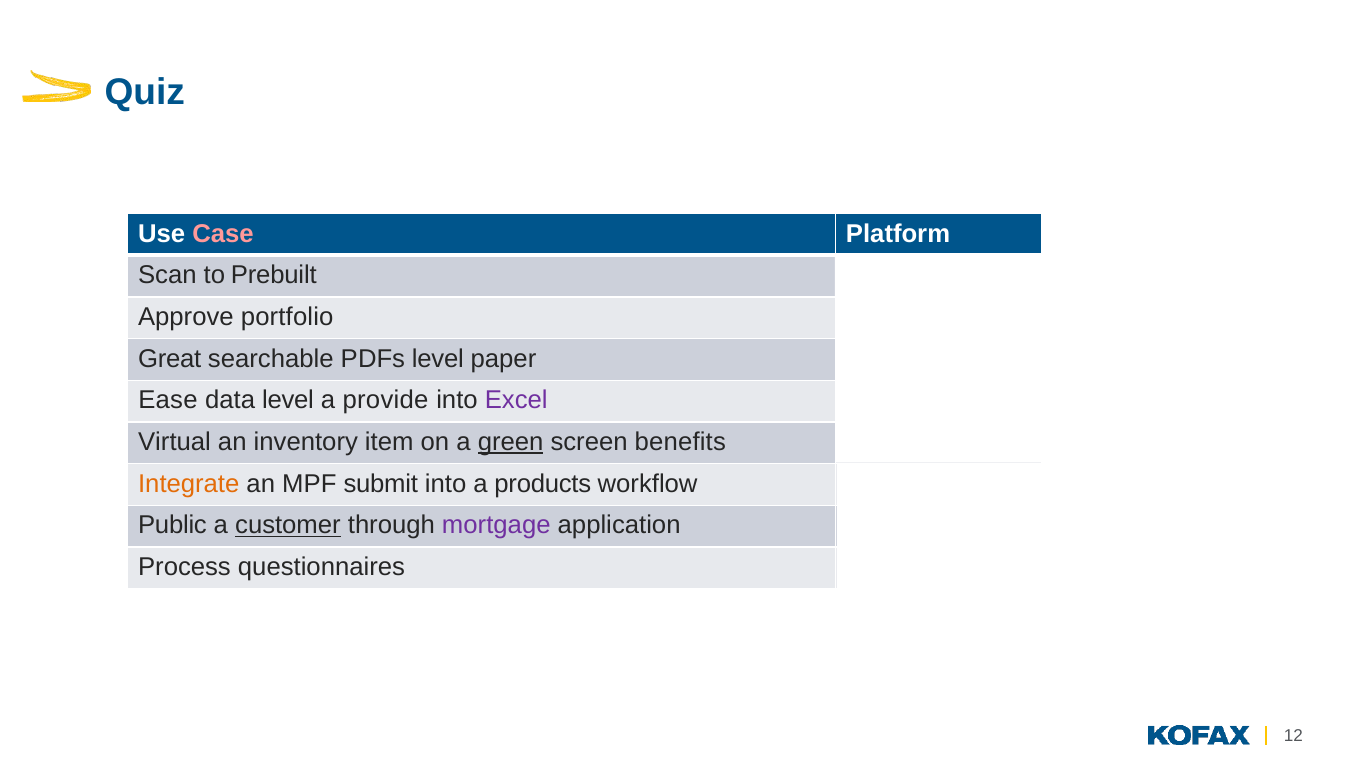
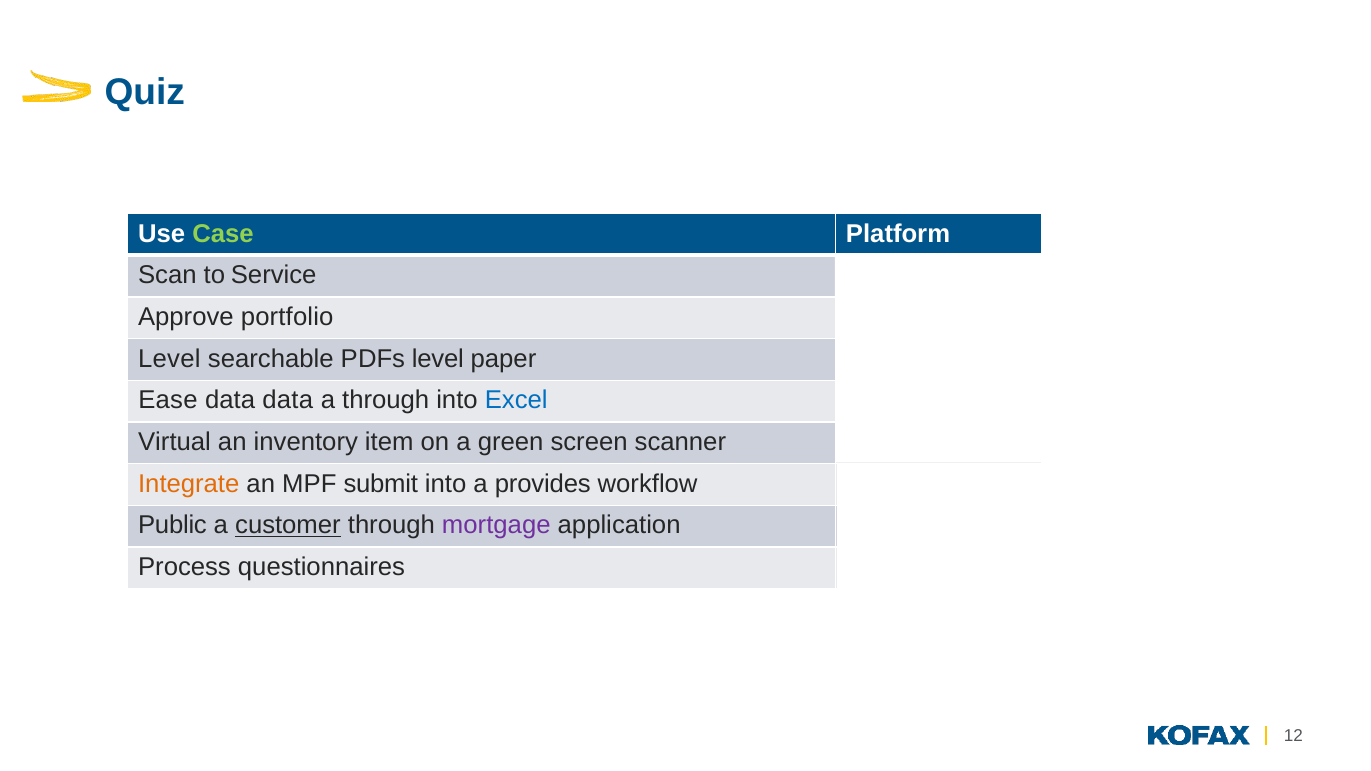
Case colour: pink -> light green
Prebuilt: Prebuilt -> Service
Great at (170, 359): Great -> Level
data level: level -> data
a provide: provide -> through
Excel colour: purple -> blue
green underline: present -> none
benefits: benefits -> scanner
products: products -> provides
